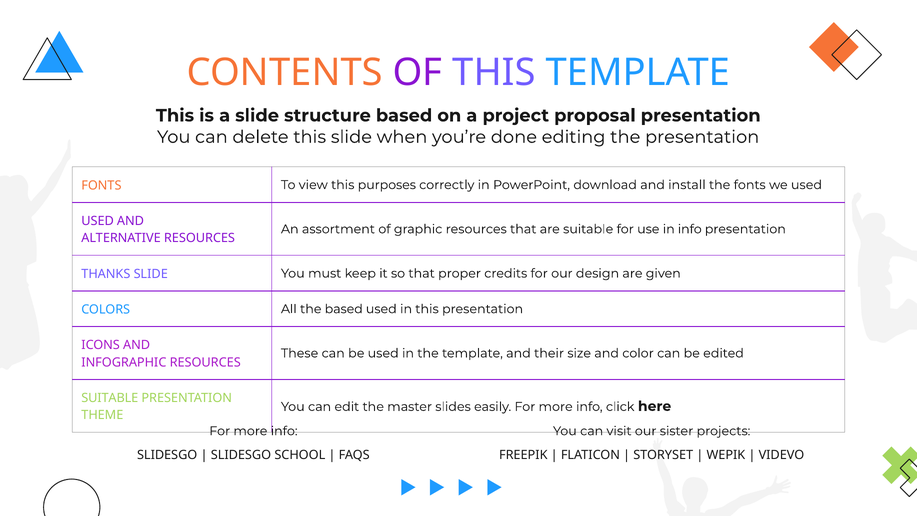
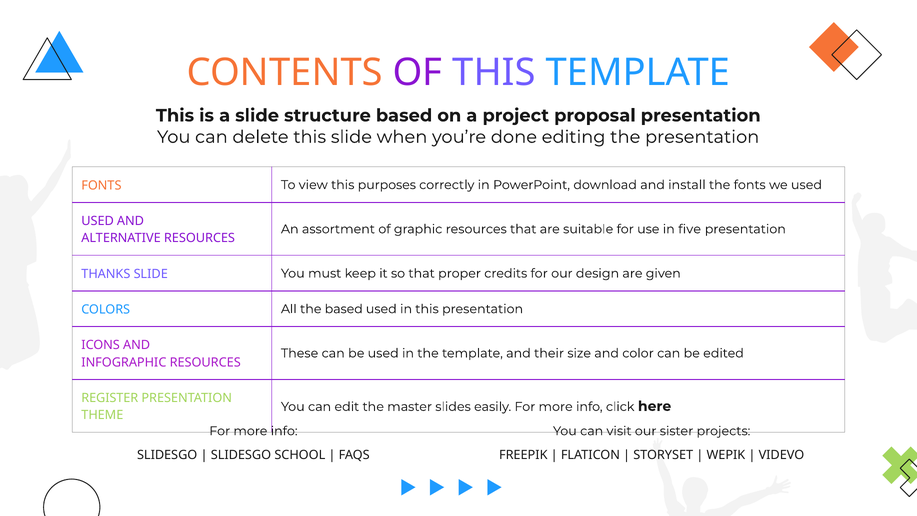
in info: info -> five
SUITABLE at (110, 398): SUITABLE -> REGISTER
